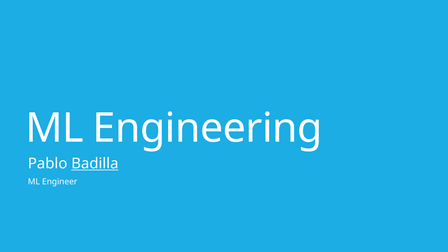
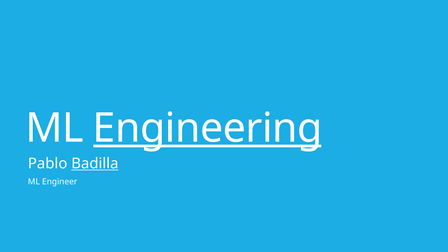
Engineering underline: none -> present
